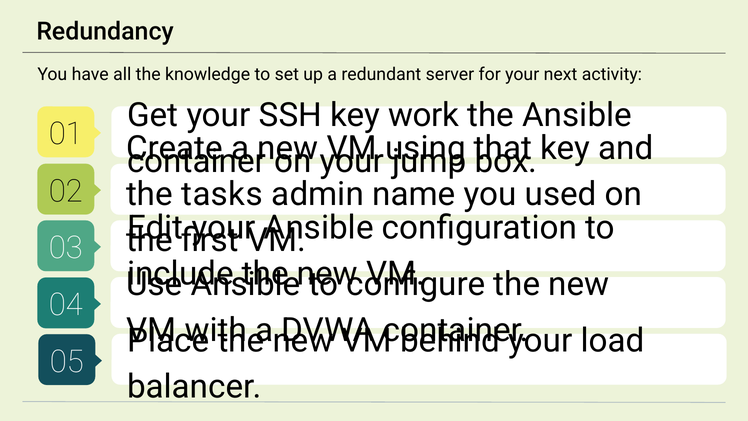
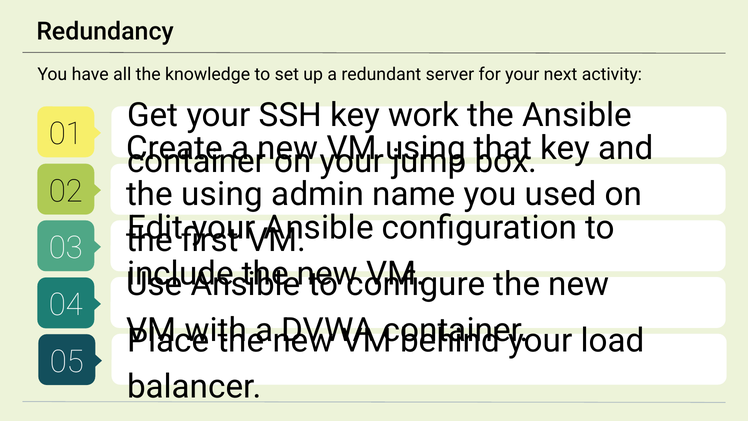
the tasks: tasks -> using
